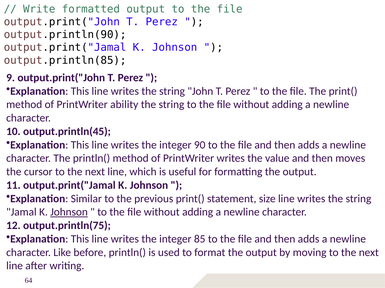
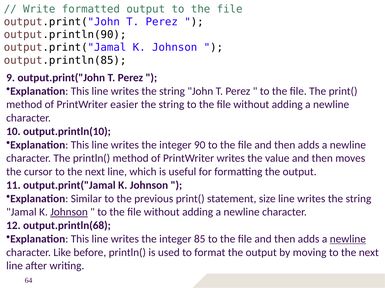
ability: ability -> easier
output.println(45: output.println(45 -> output.println(10
output.println(75: output.println(75 -> output.println(68
newline at (348, 240) underline: none -> present
